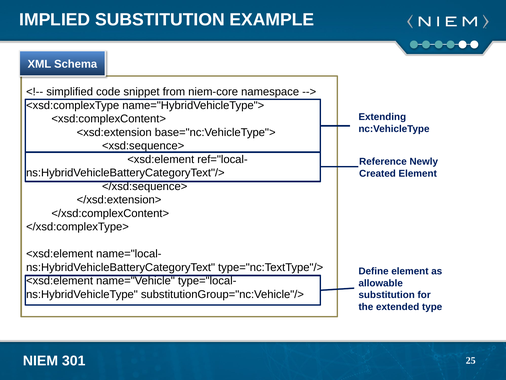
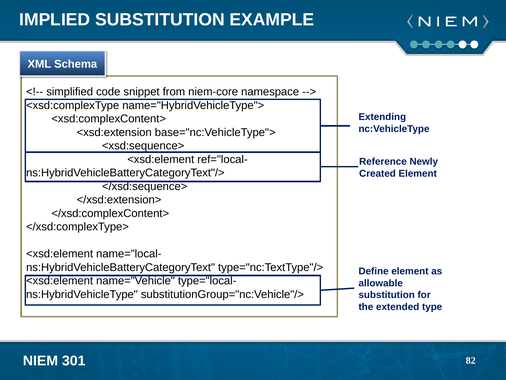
25: 25 -> 82
